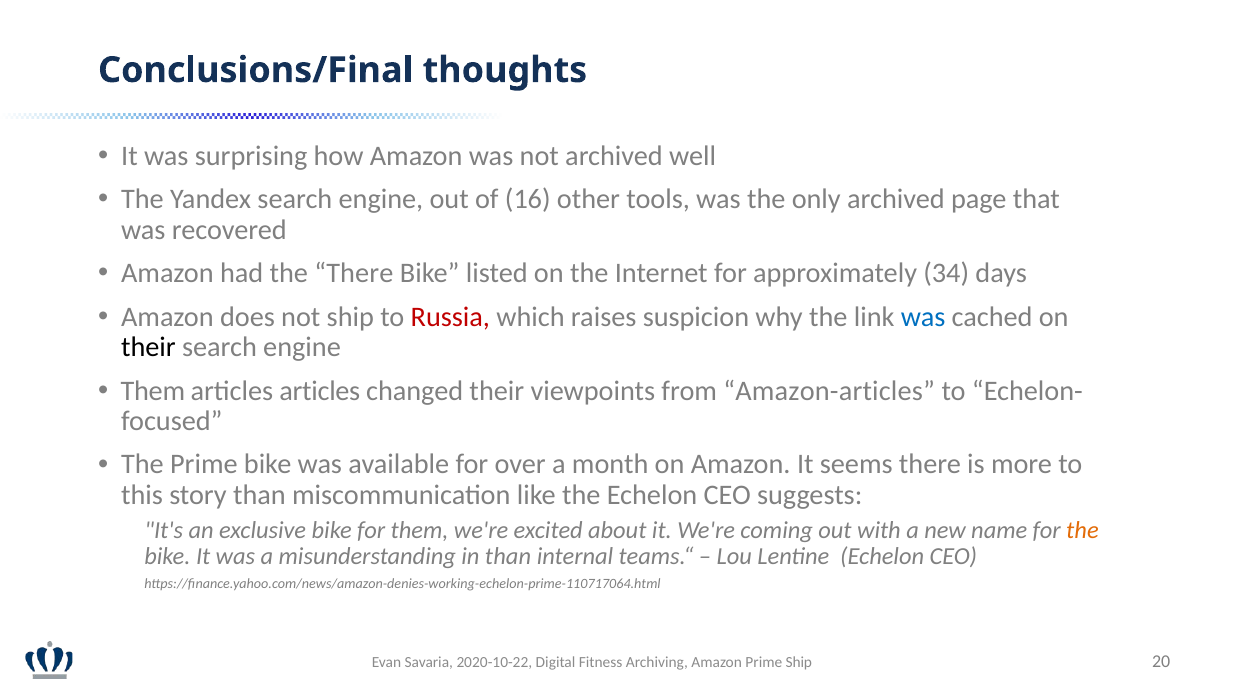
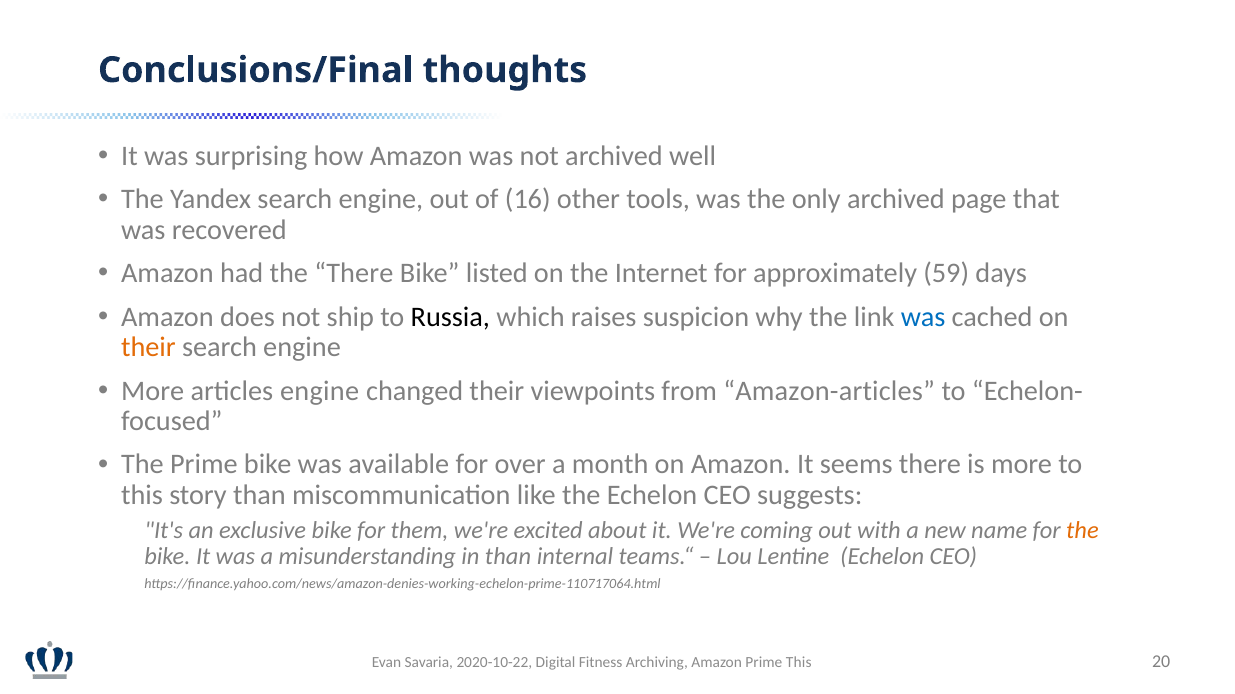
34: 34 -> 59
Russia colour: red -> black
their at (148, 348) colour: black -> orange
Them at (153, 391): Them -> More
articles articles: articles -> engine
Prime Ship: Ship -> This
